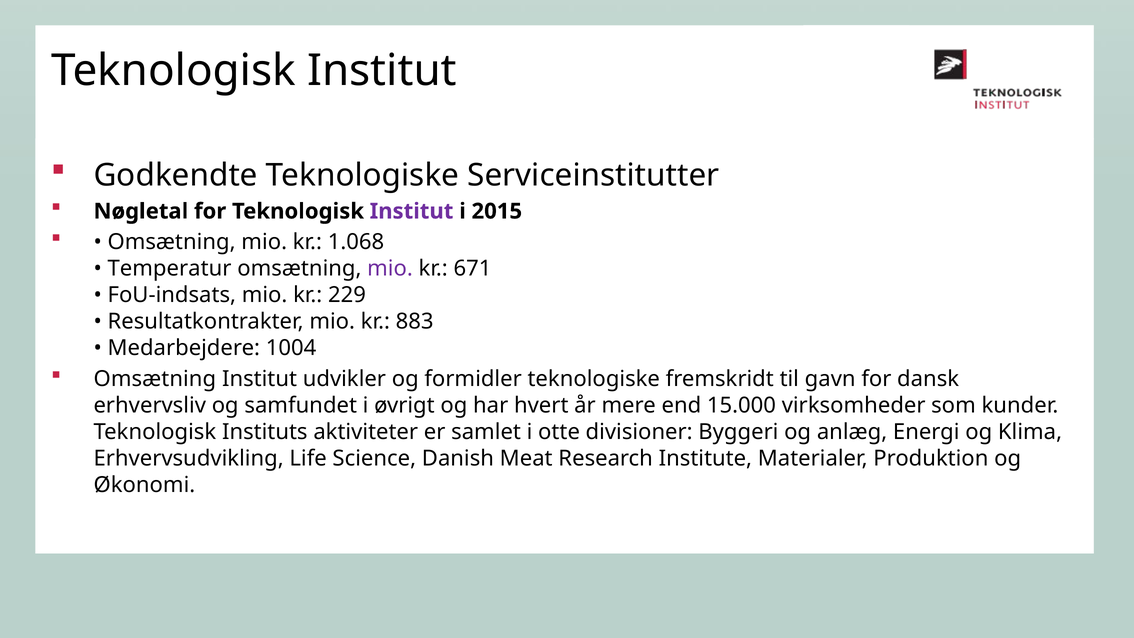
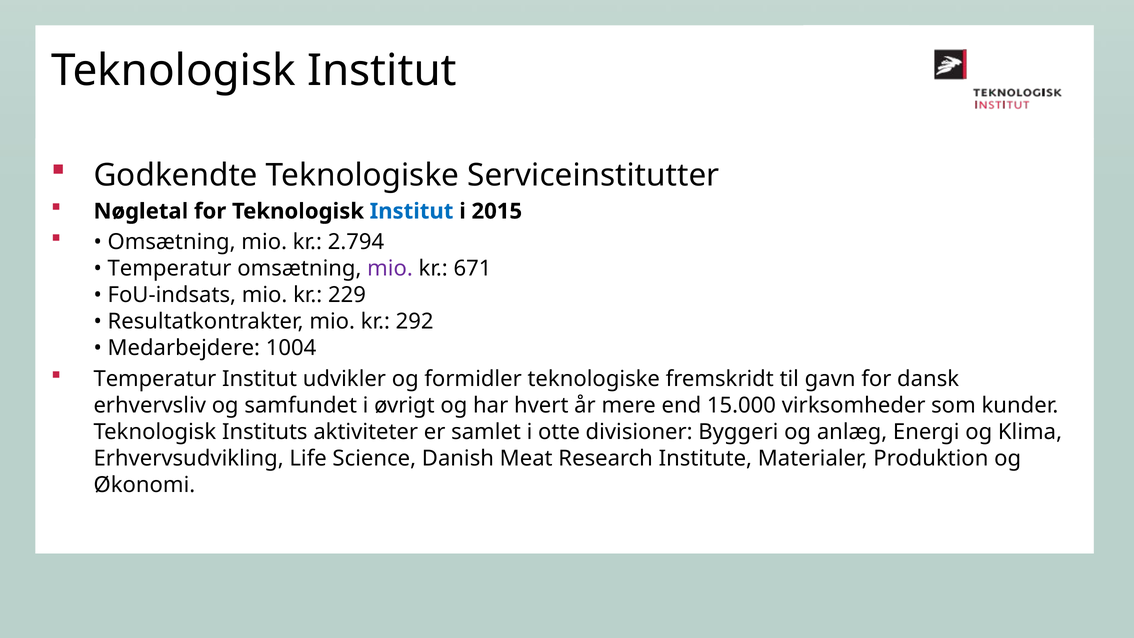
Institut at (412, 211) colour: purple -> blue
1.068: 1.068 -> 2.794
883: 883 -> 292
Omsætning at (155, 379): Omsætning -> Temperatur
